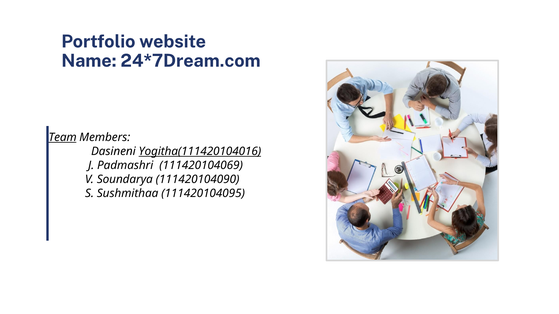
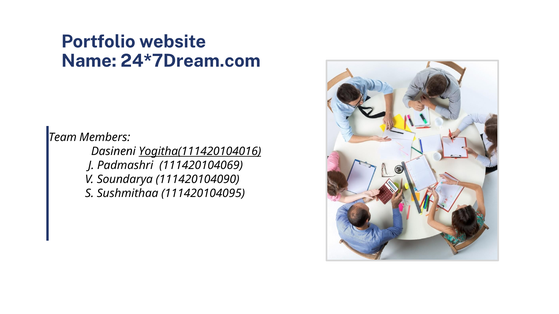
Team underline: present -> none
